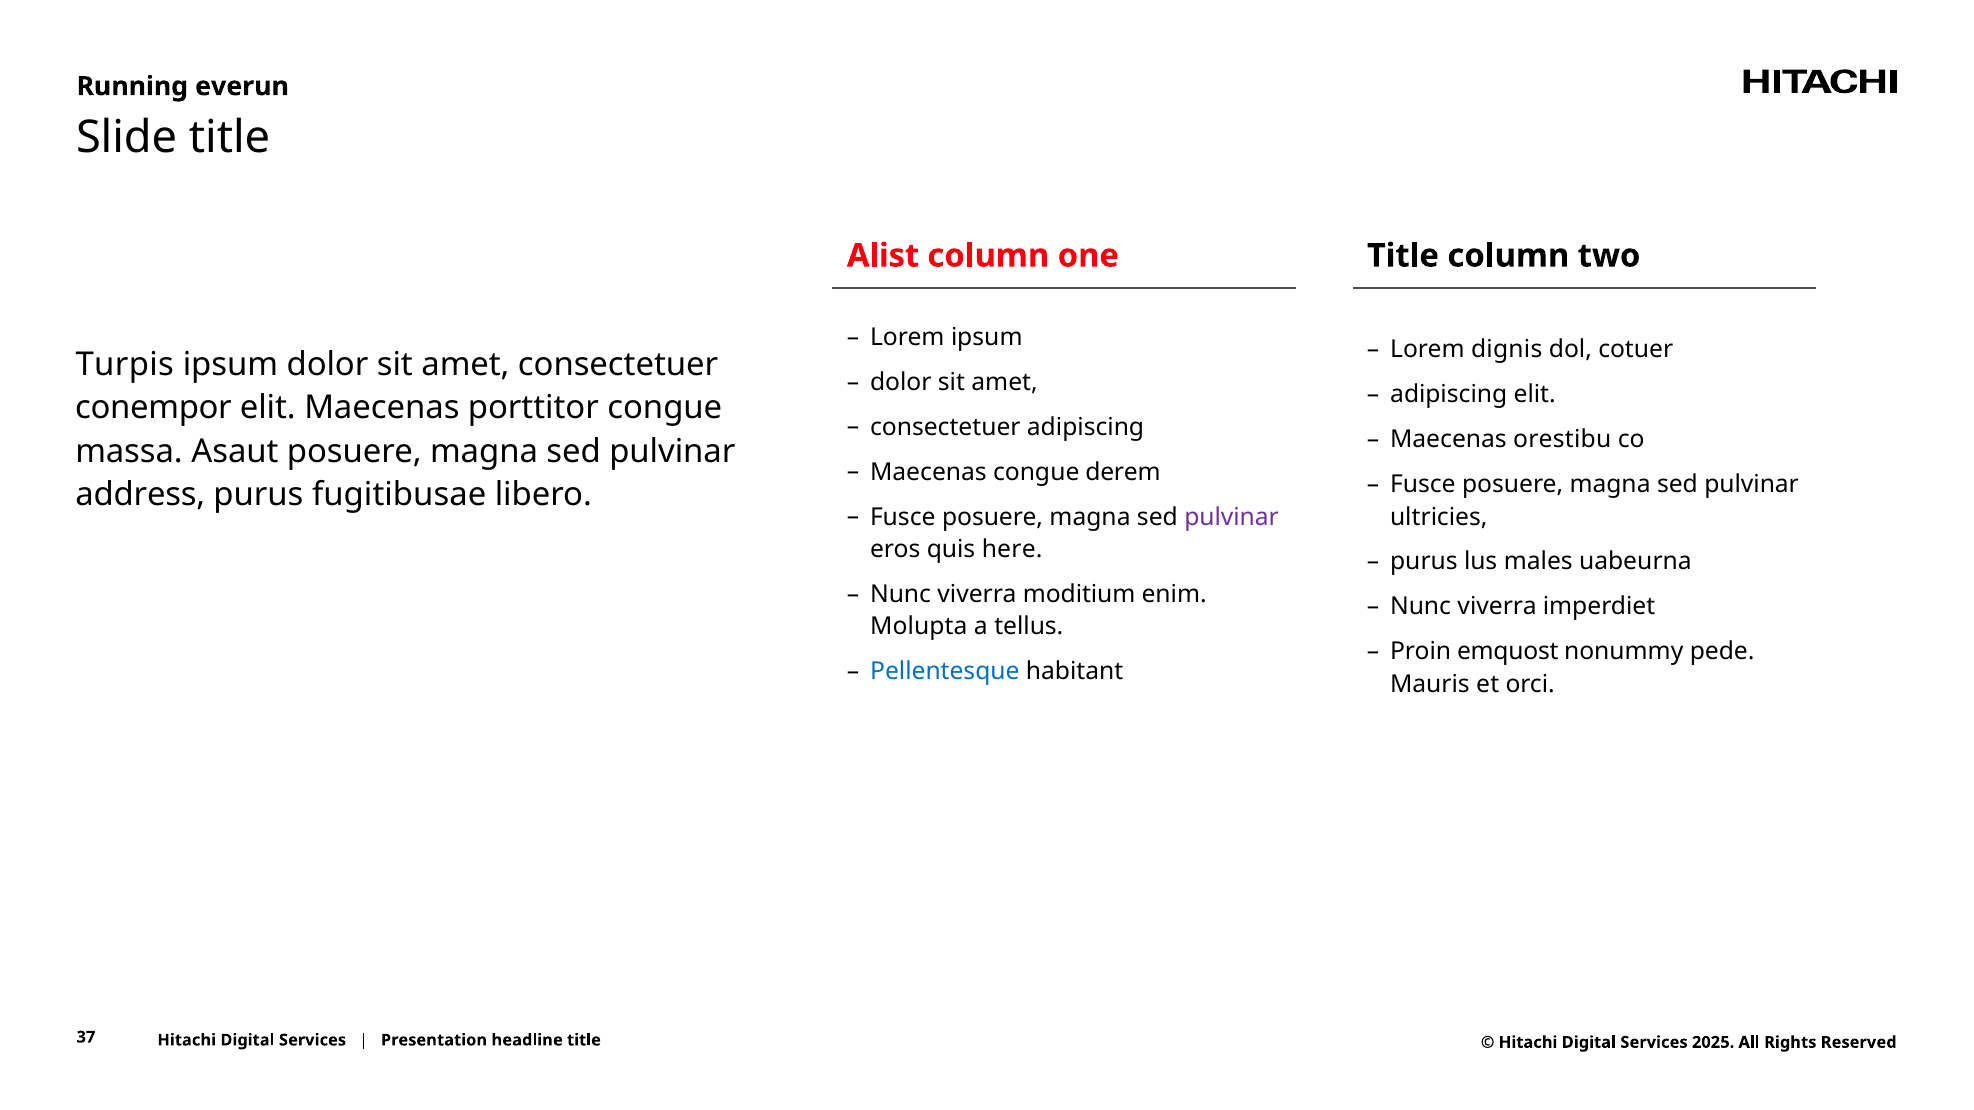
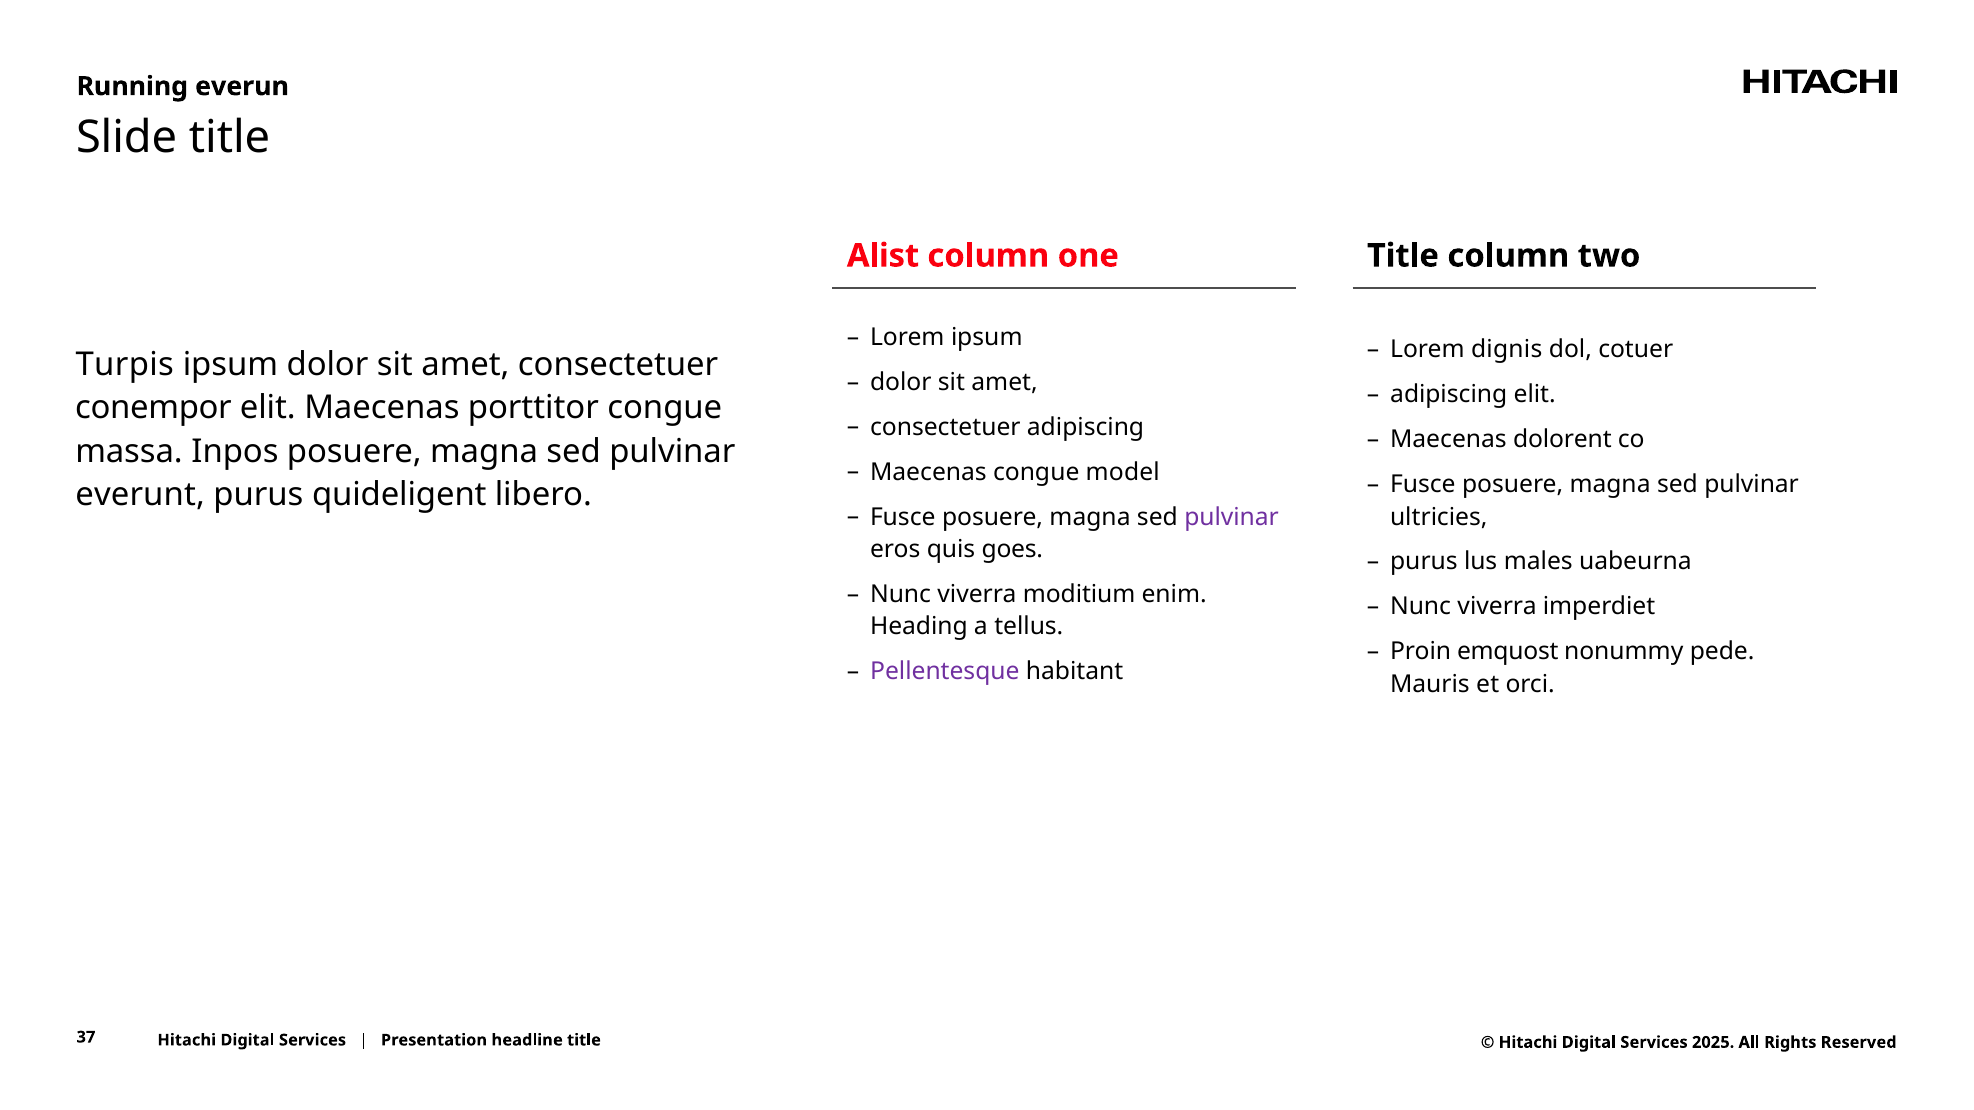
orestibu: orestibu -> dolorent
Asaut: Asaut -> Inpos
derem: derem -> model
address: address -> everunt
fugitibusae: fugitibusae -> quideligent
here: here -> goes
Molupta: Molupta -> Heading
Pellentesque colour: blue -> purple
